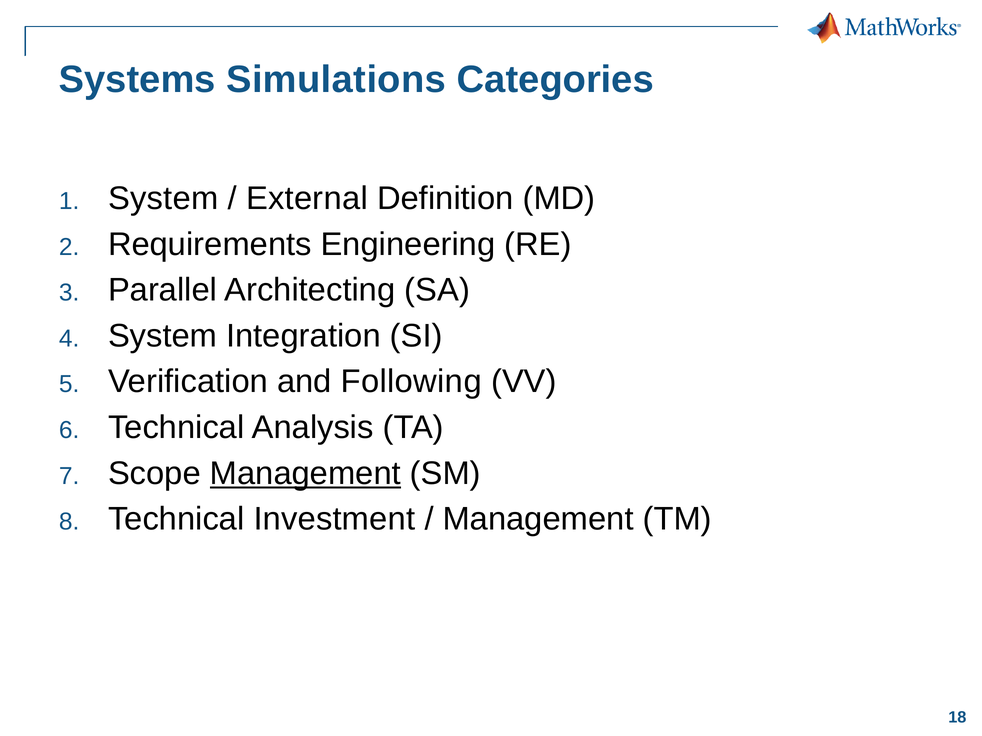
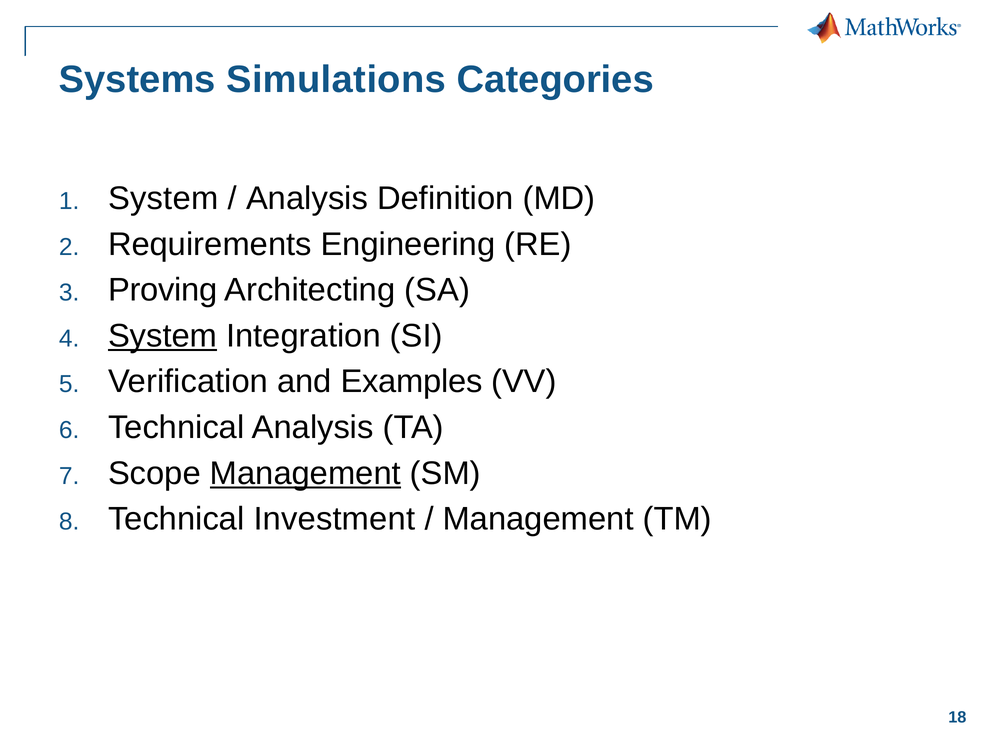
External at (307, 199): External -> Analysis
Parallel: Parallel -> Proving
System at (163, 336) underline: none -> present
Following: Following -> Examples
